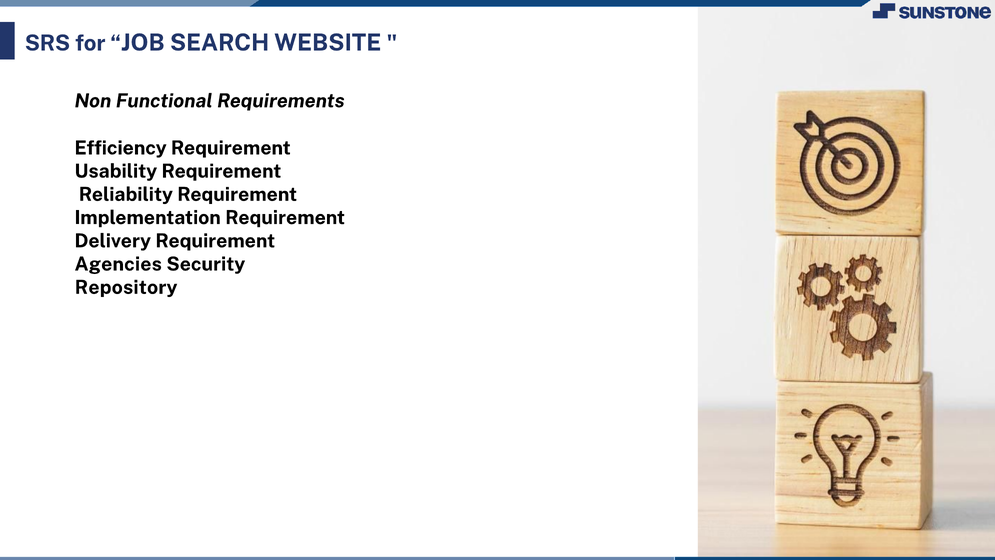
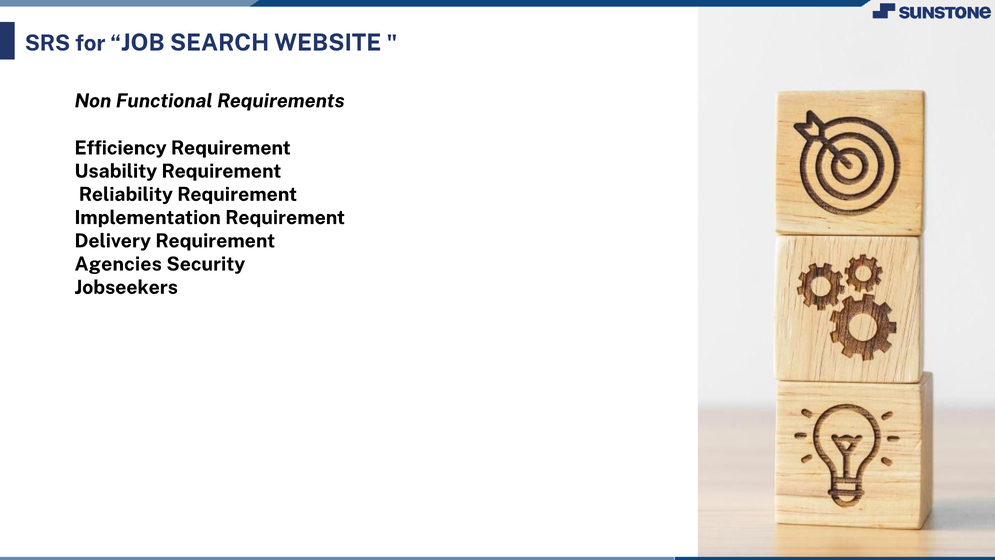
Repository: Repository -> Jobseekers
